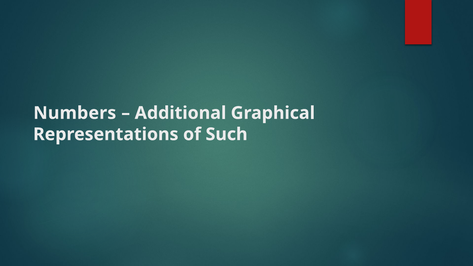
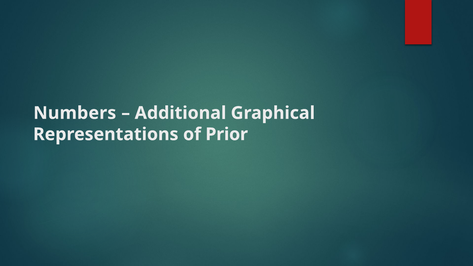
Such: Such -> Prior
